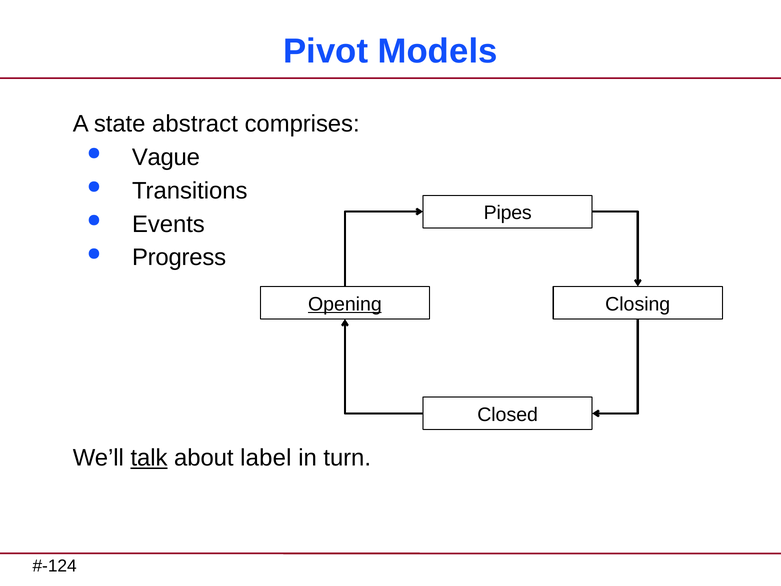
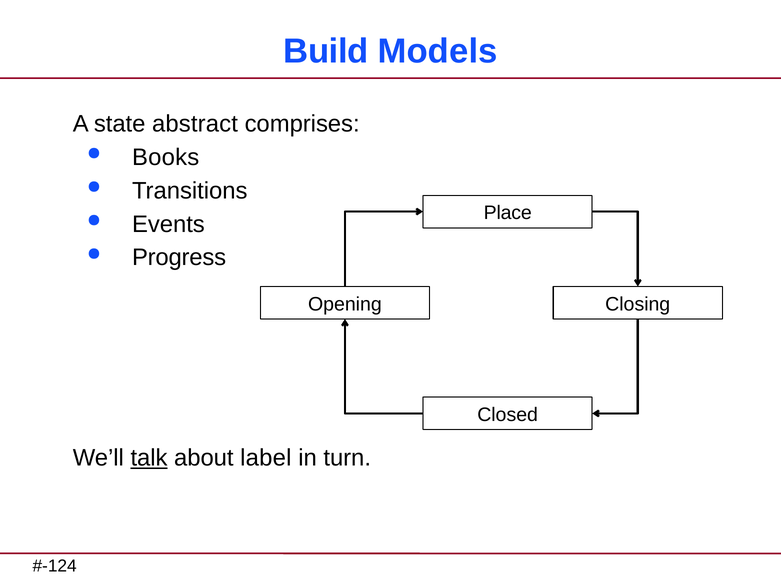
Pivot: Pivot -> Build
Vague: Vague -> Books
Pipes: Pipes -> Place
Opening underline: present -> none
